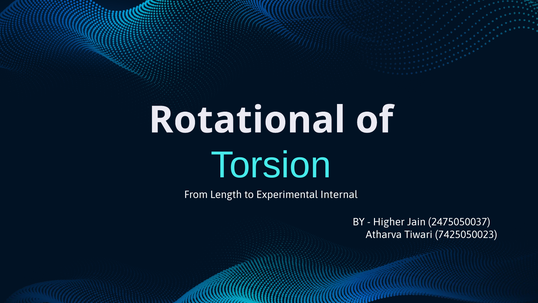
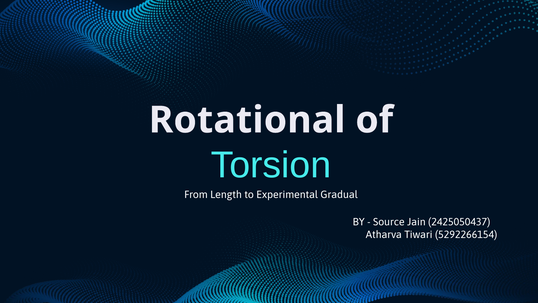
Internal: Internal -> Gradual
Higher: Higher -> Source
2475050037: 2475050037 -> 2425050437
7425050023: 7425050023 -> 5292266154
